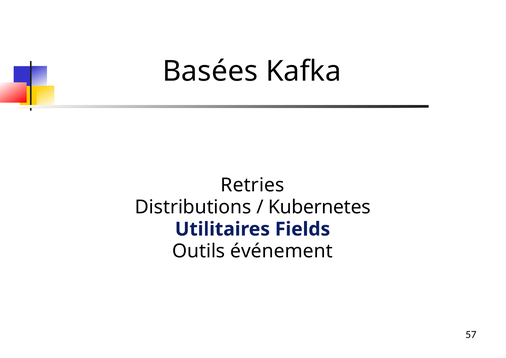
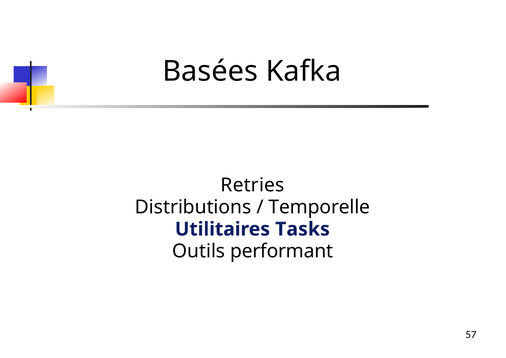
Kubernetes: Kubernetes -> Temporelle
Fields: Fields -> Tasks
événement: événement -> performant
